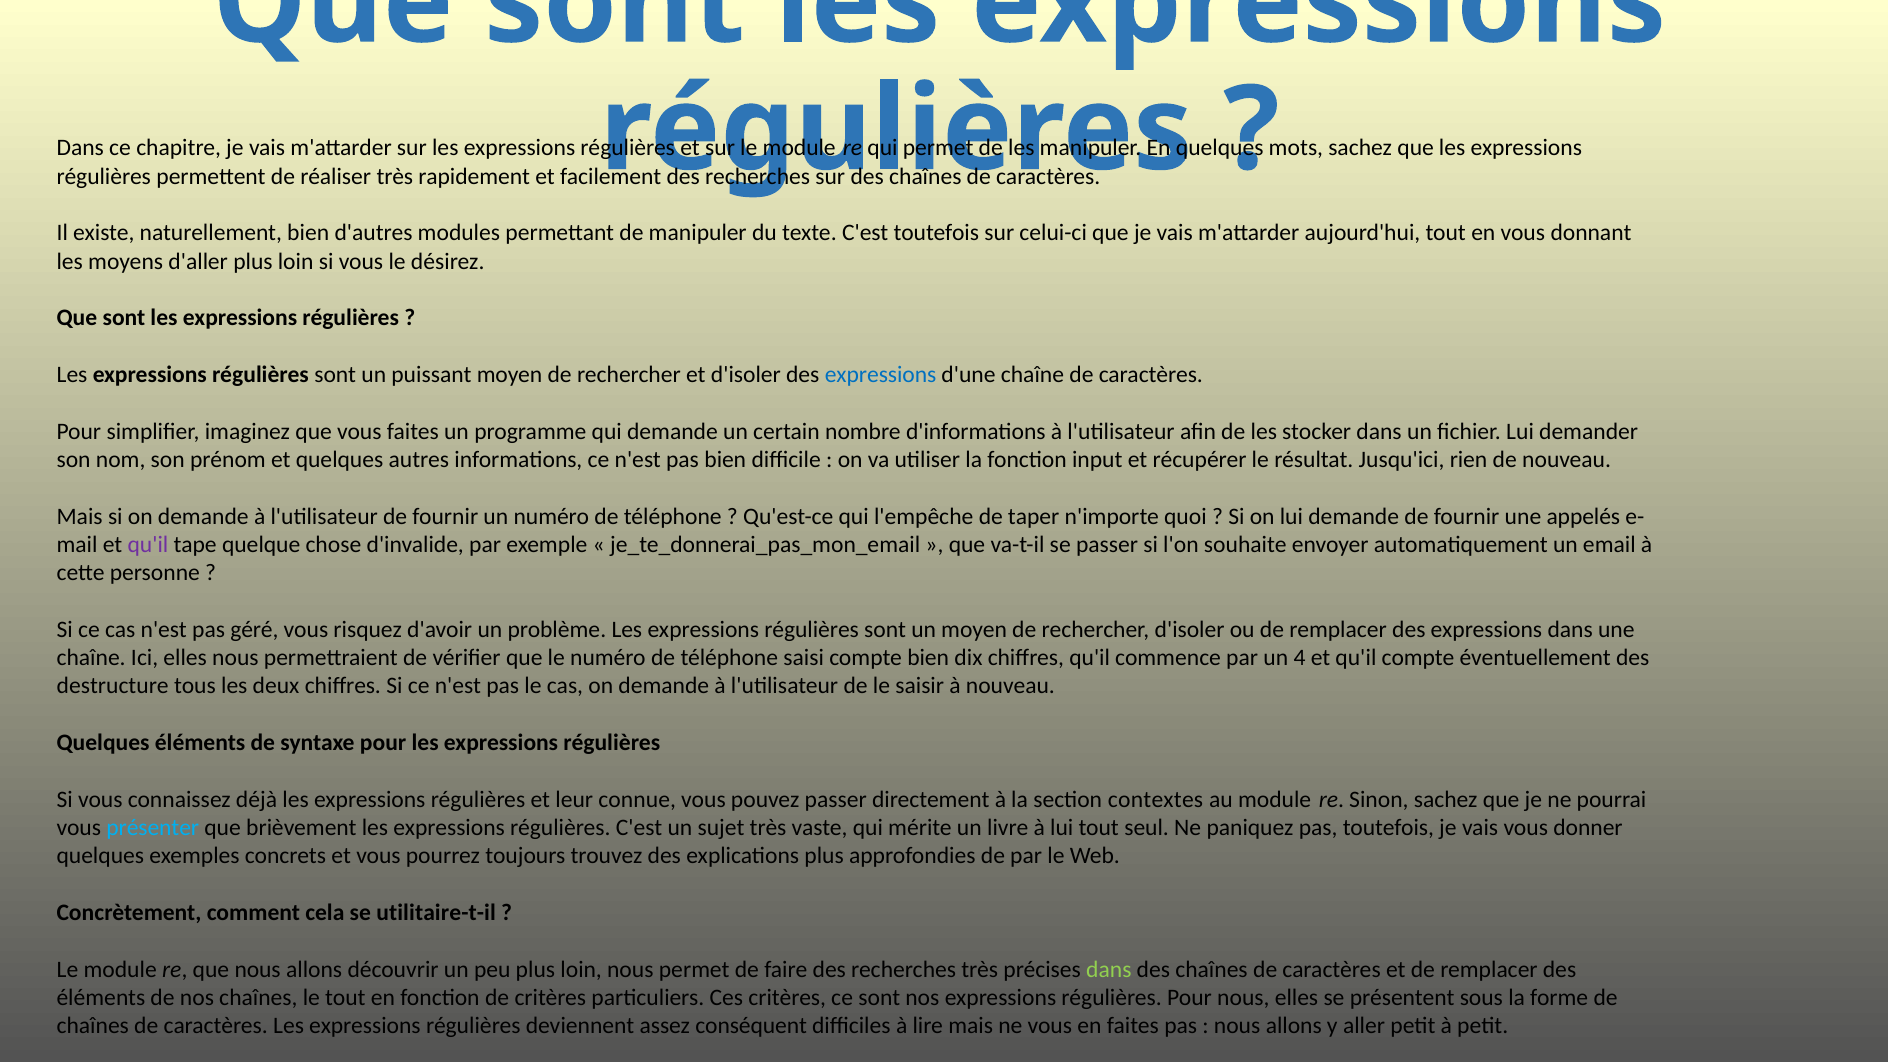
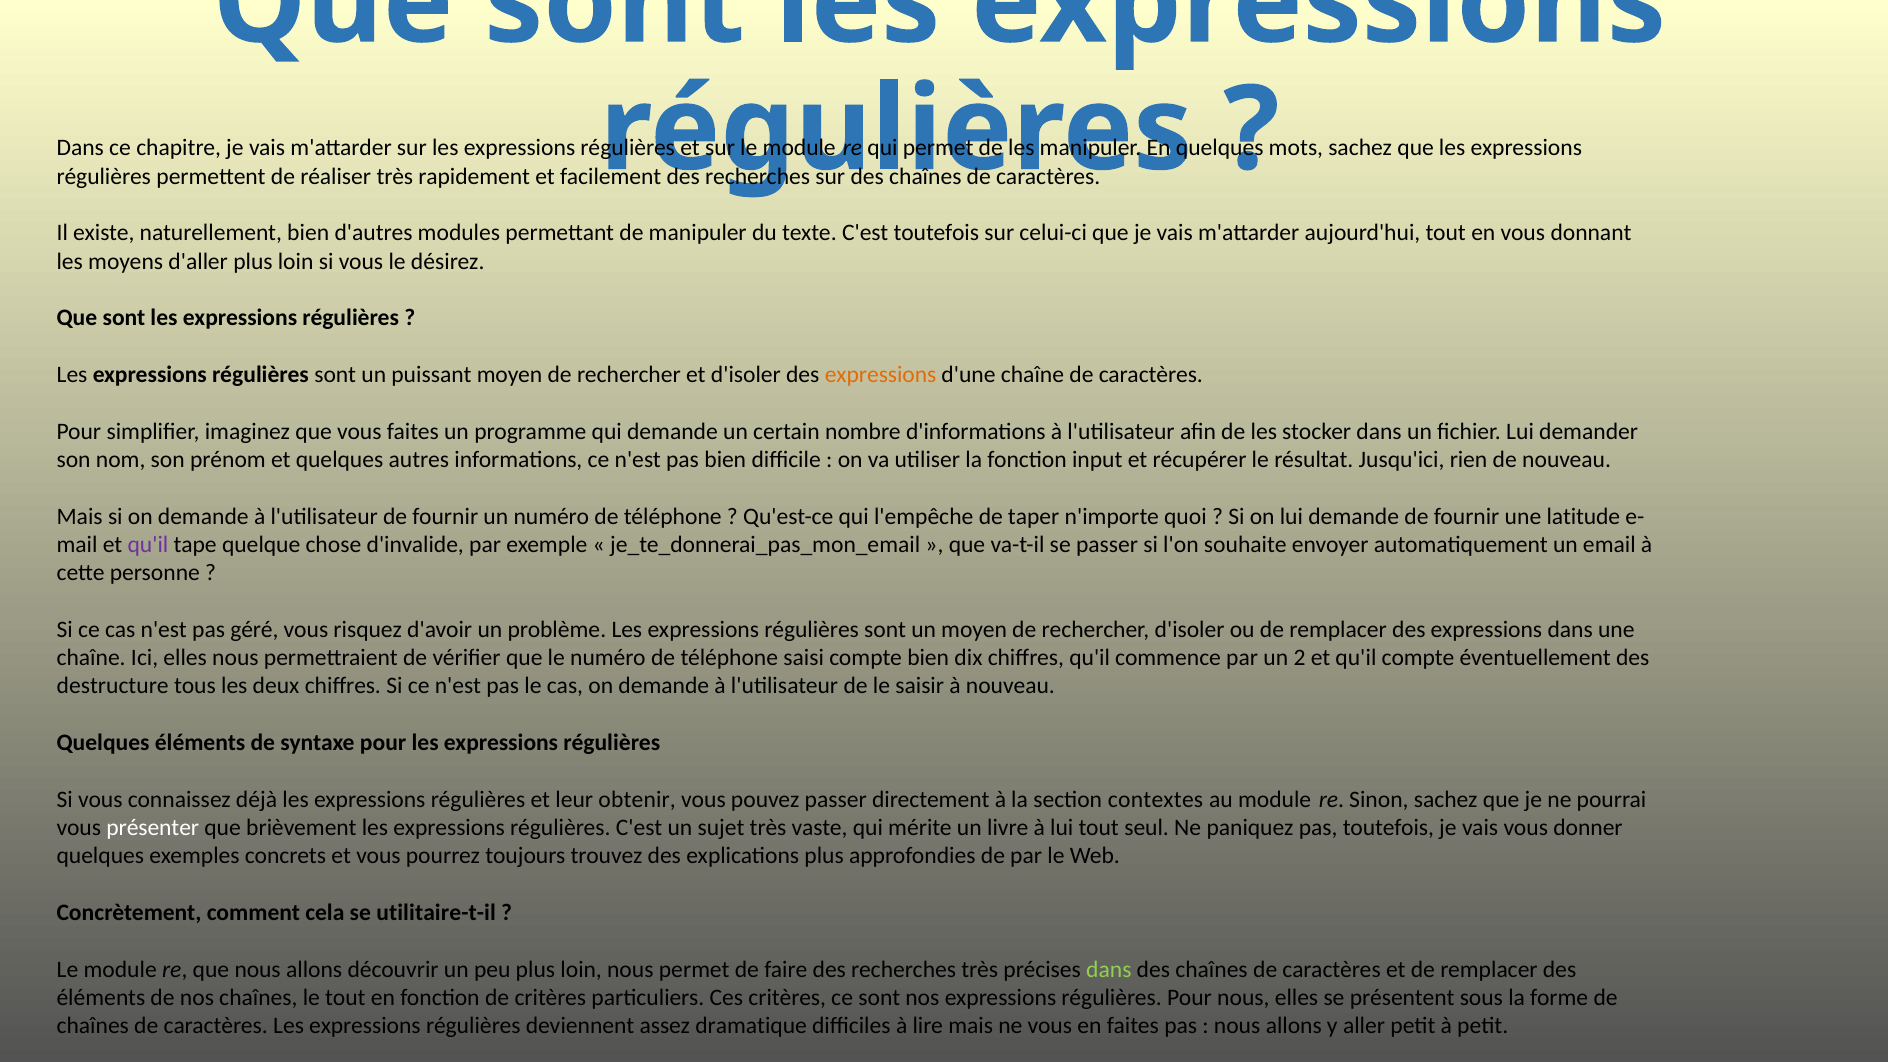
expressions at (881, 375) colour: blue -> orange
appelés: appelés -> latitude
4: 4 -> 2
connue: connue -> obtenir
présenter colour: light blue -> white
conséquent: conséquent -> dramatique
